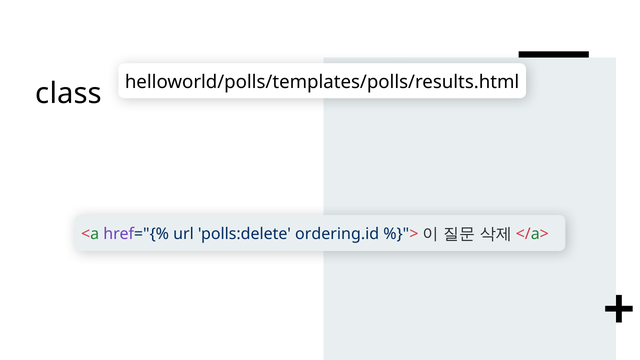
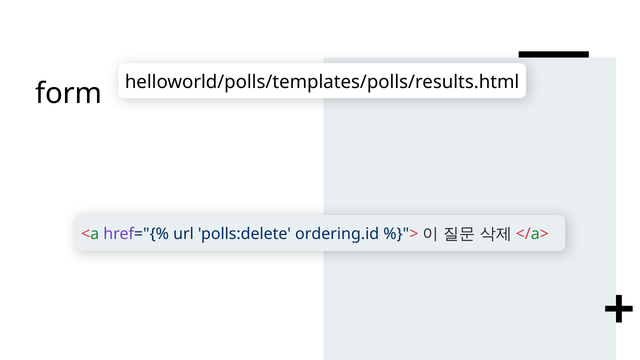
class: class -> form
